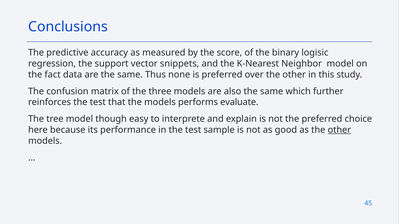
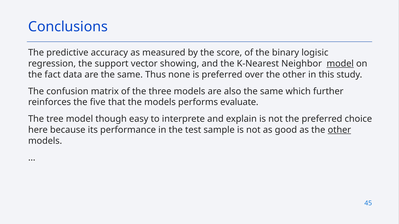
snippets: snippets -> showing
model at (340, 64) underline: none -> present
reinforces the test: test -> five
